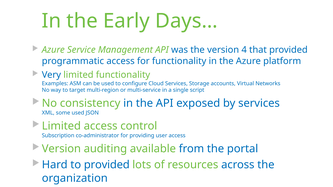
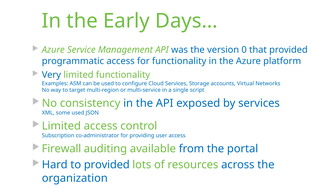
4: 4 -> 0
Version at (61, 149): Version -> Firewall
